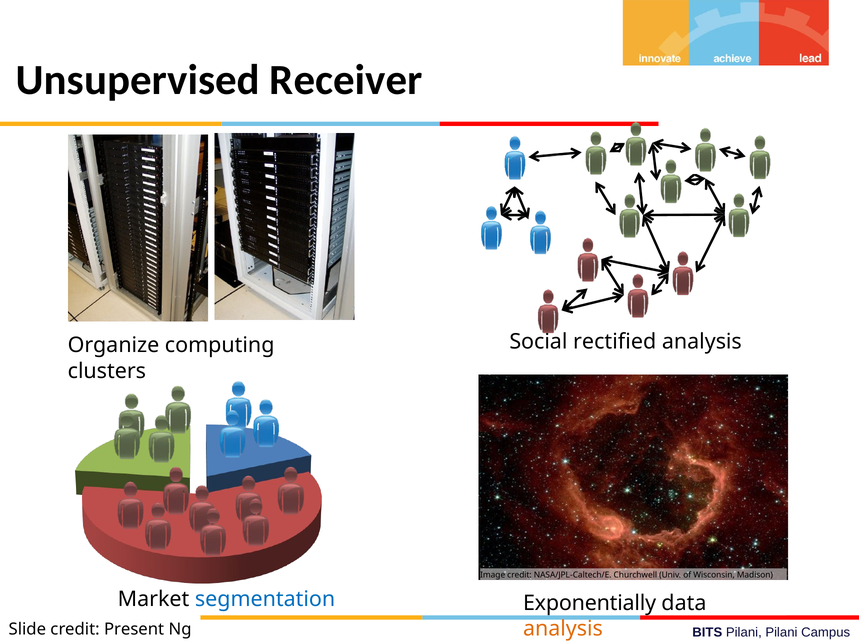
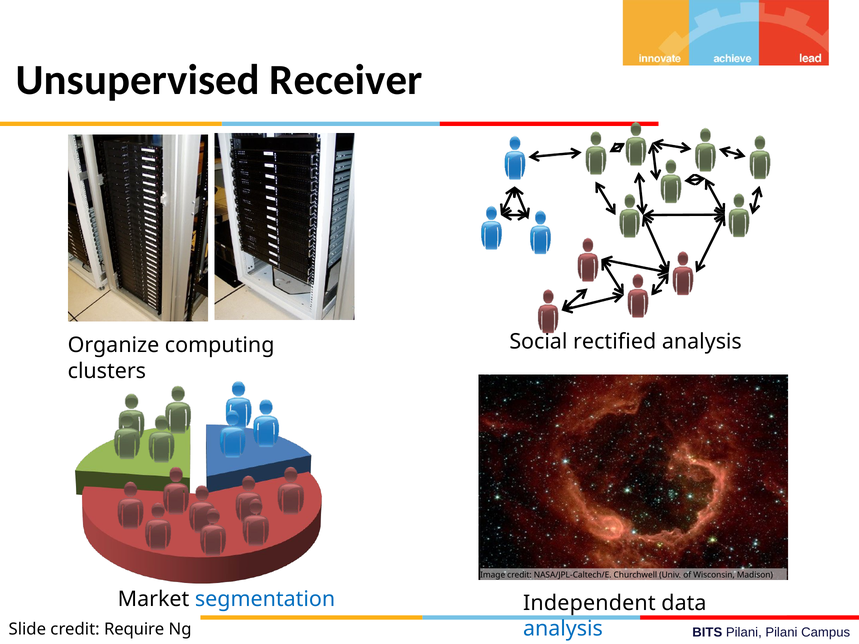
Exponentially: Exponentially -> Independent
analysis at (563, 629) colour: orange -> blue
Present: Present -> Require
